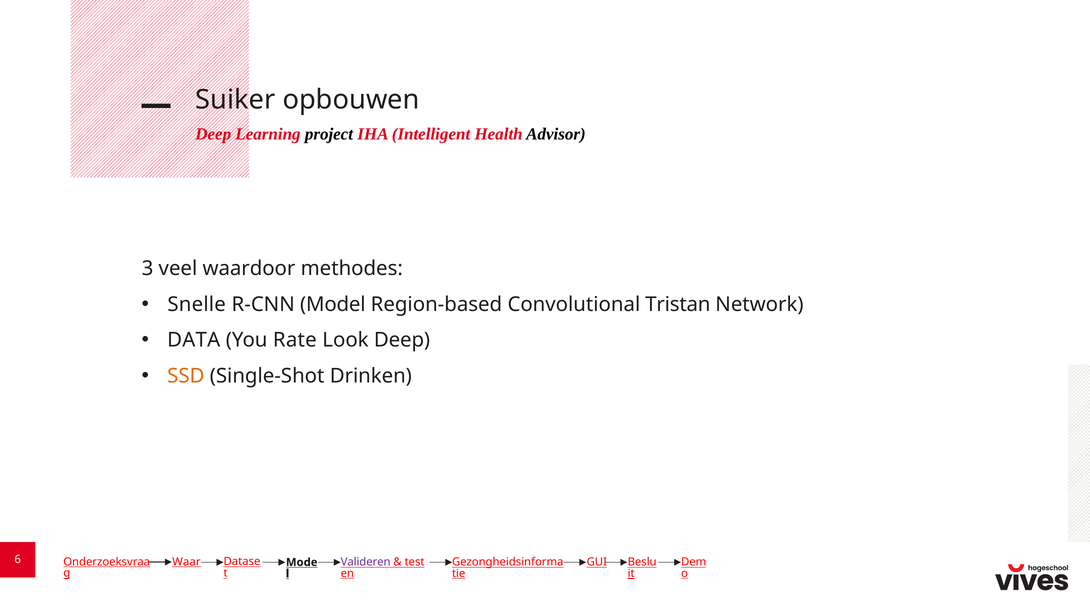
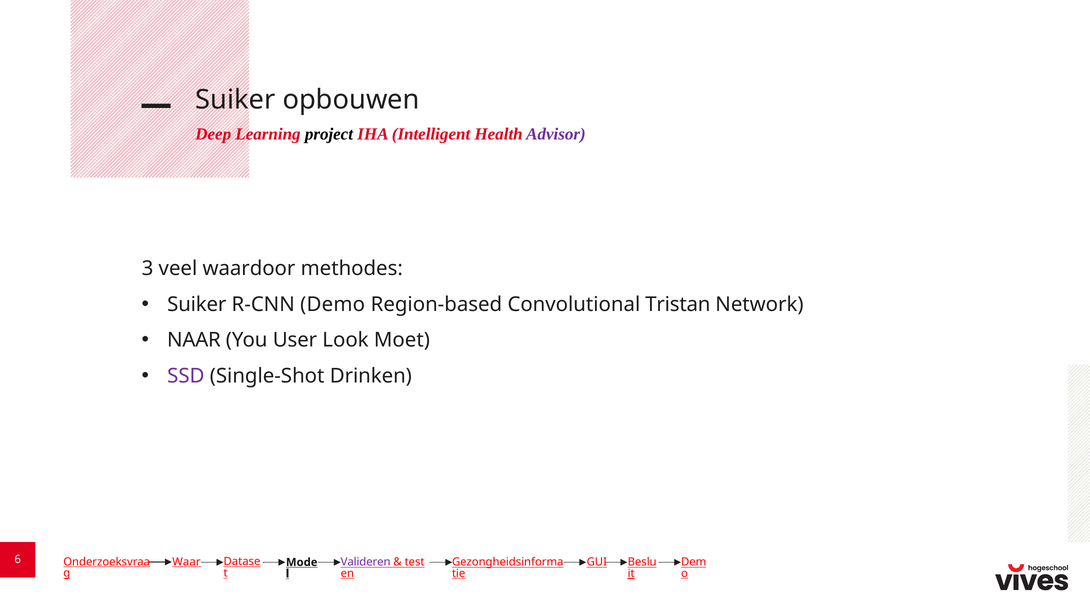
Advisor colour: black -> purple
Snelle at (197, 304): Snelle -> Suiker
Model: Model -> Demo
DATA: DATA -> NAAR
Rate: Rate -> User
Look Deep: Deep -> Moet
SSD colour: orange -> purple
